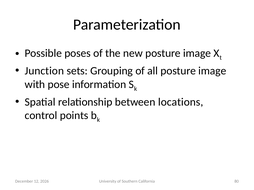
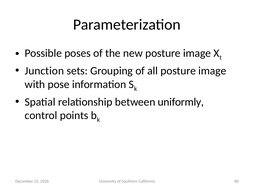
locations: locations -> uniformly
